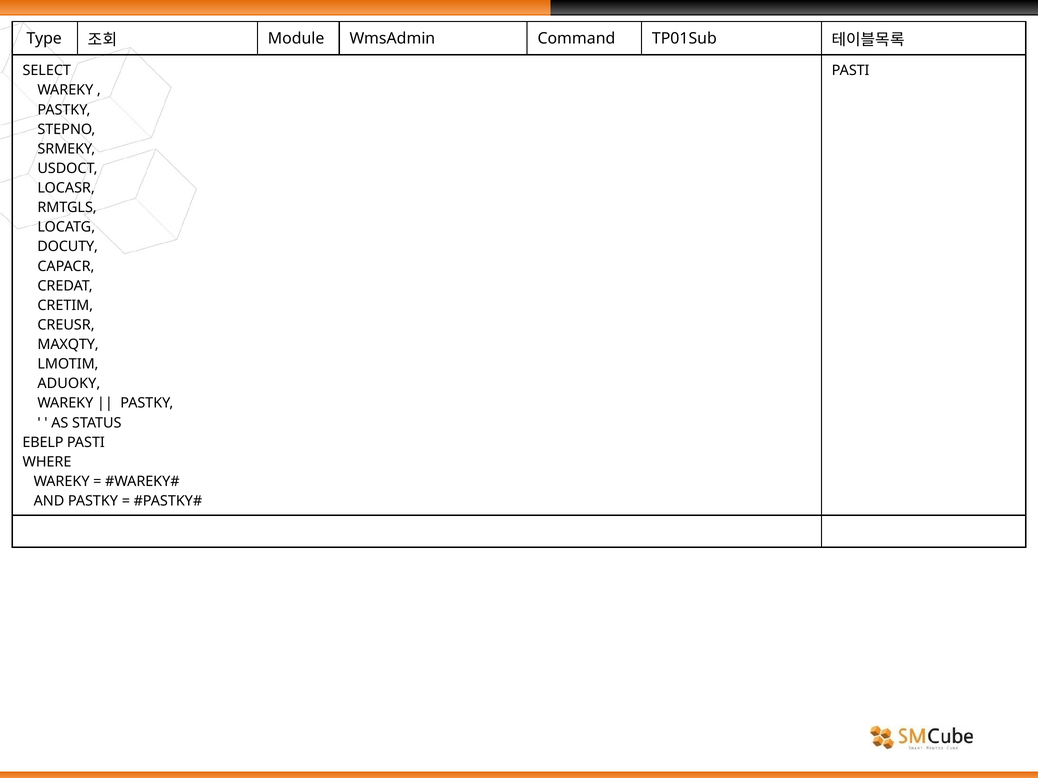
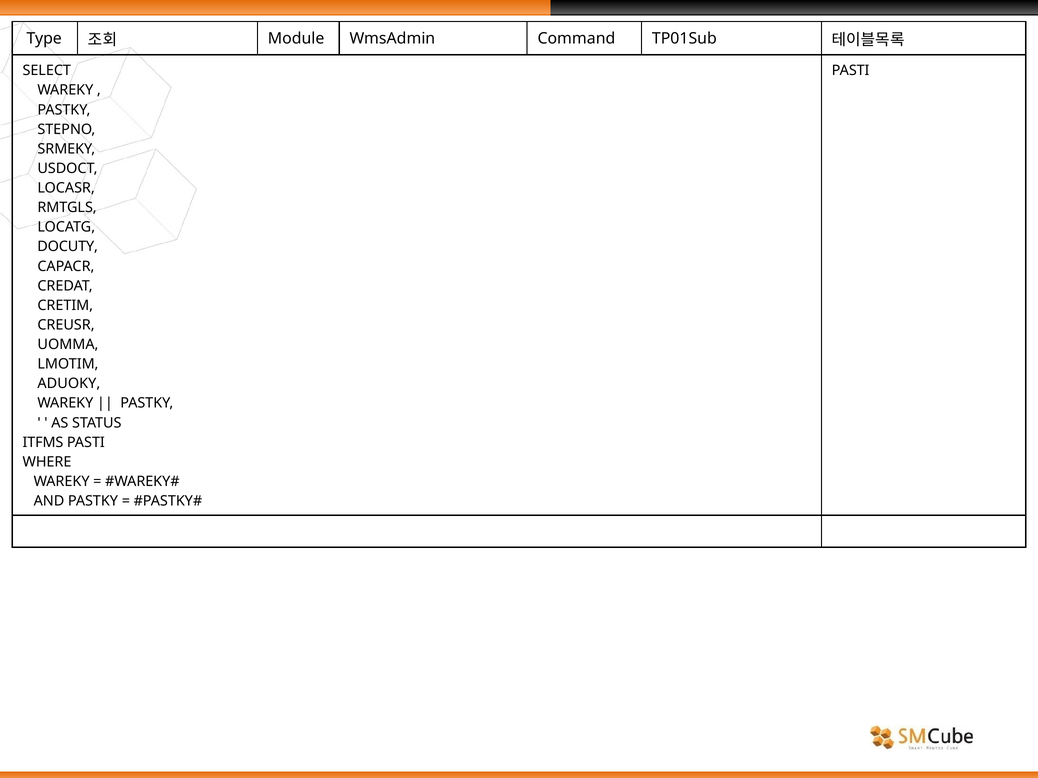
MAXQTY: MAXQTY -> UOMMA
EBELP: EBELP -> ITFMS
